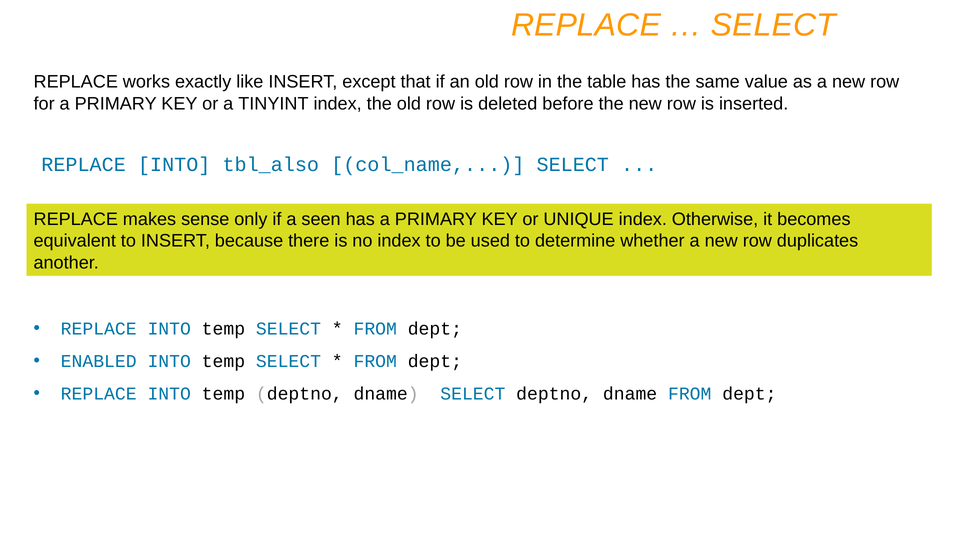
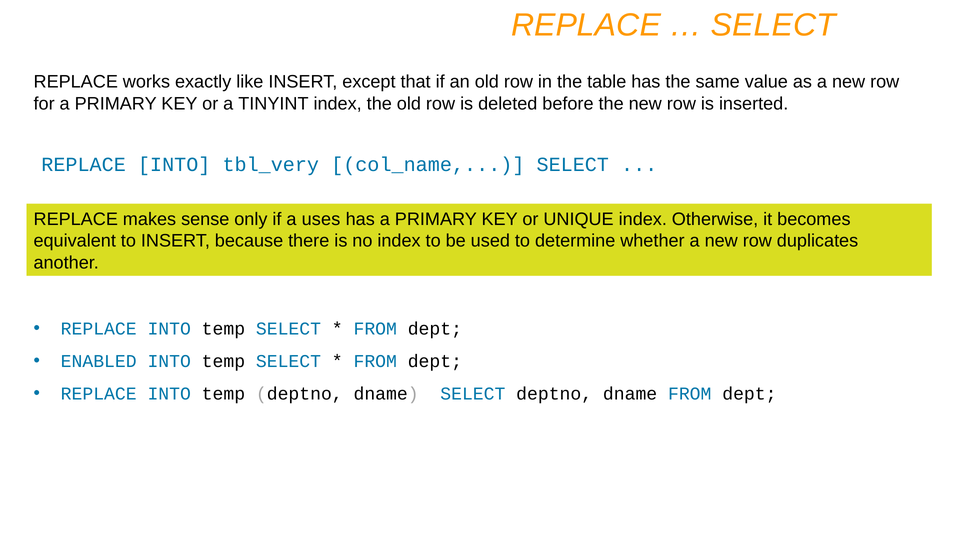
tbl_also: tbl_also -> tbl_very
seen: seen -> uses
